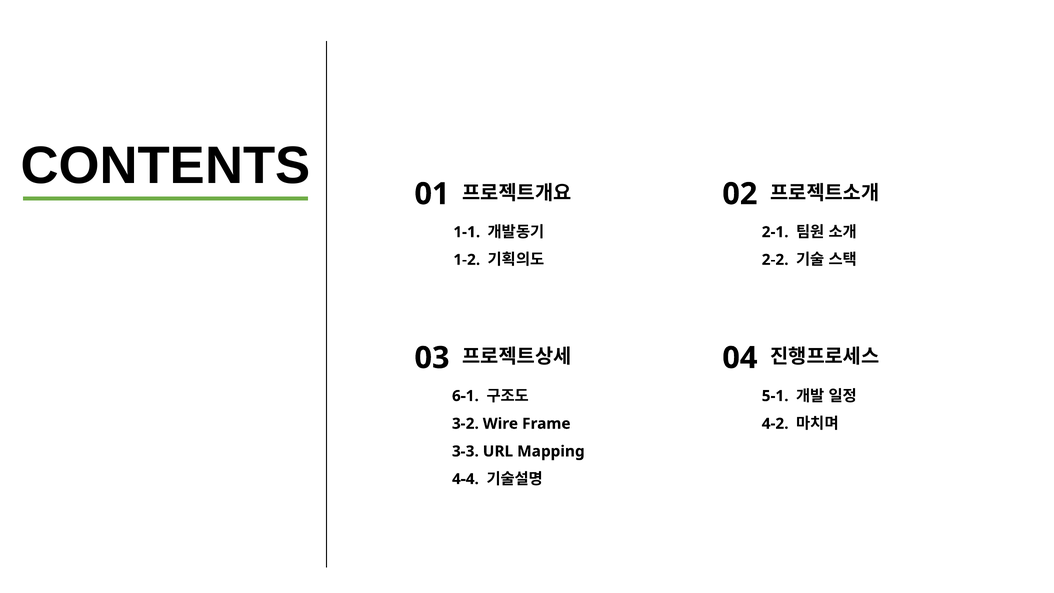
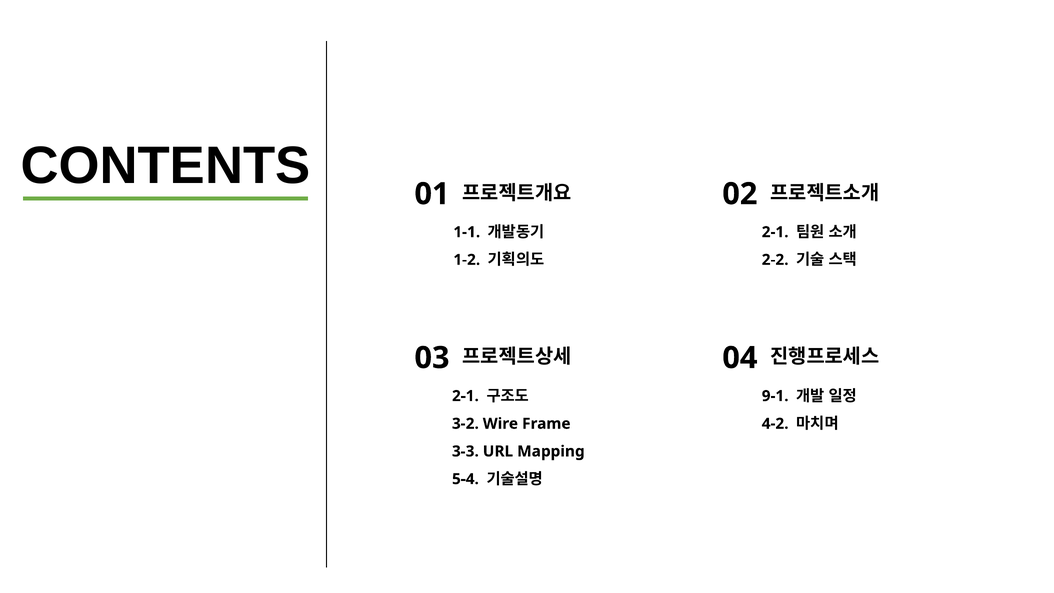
6-1 at (465, 396): 6-1 -> 2-1
5-1: 5-1 -> 9-1
4-4: 4-4 -> 5-4
